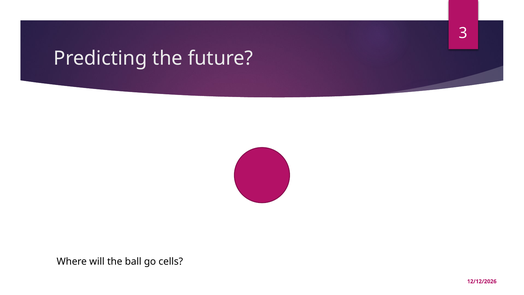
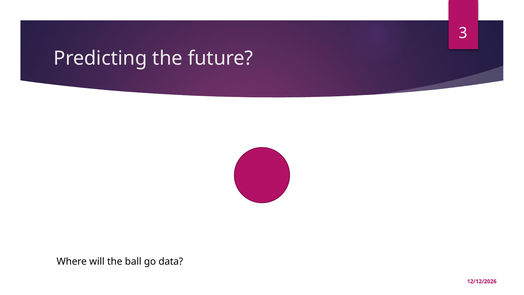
cells: cells -> data
